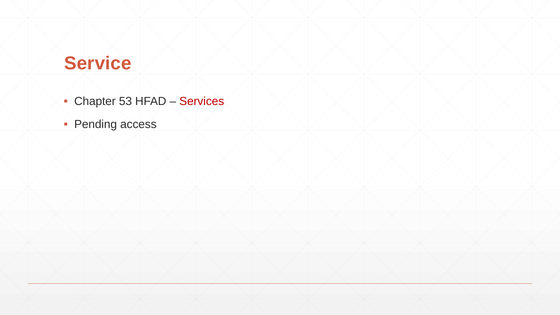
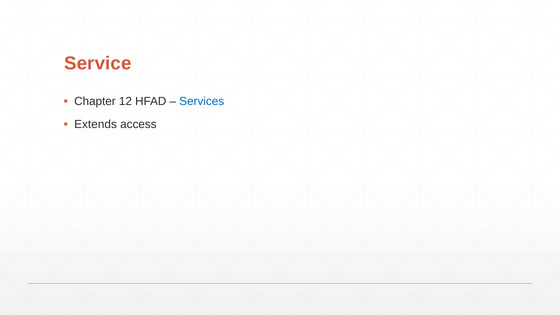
53: 53 -> 12
Services colour: red -> blue
Pending: Pending -> Extends
